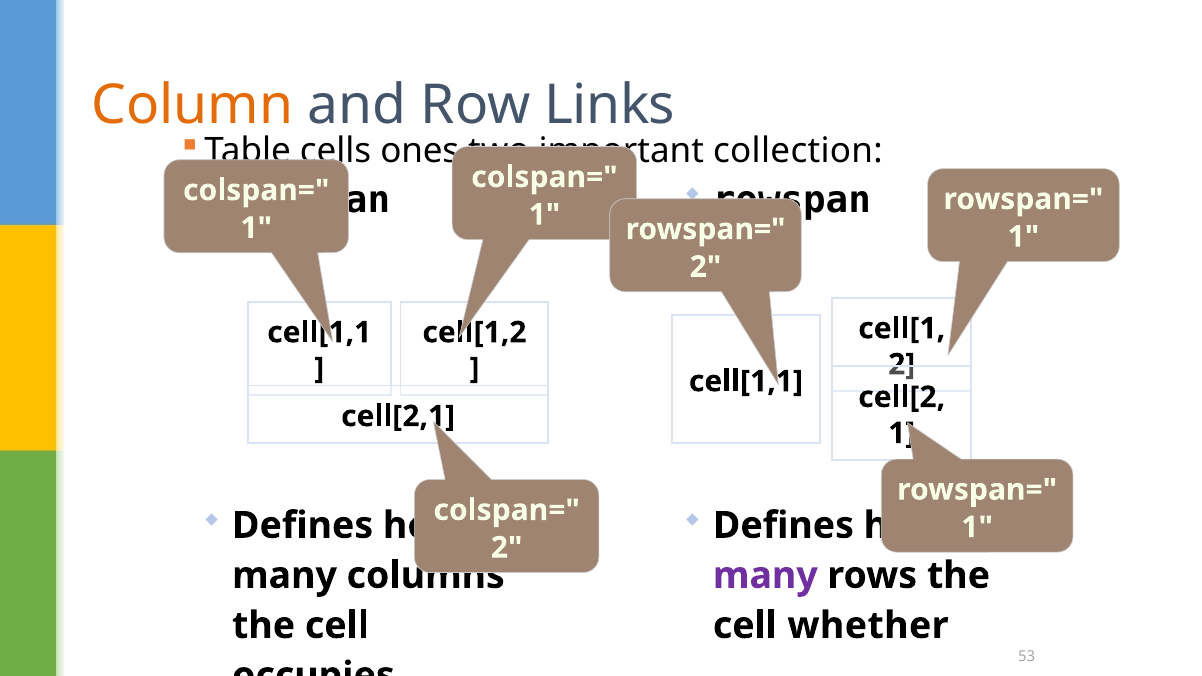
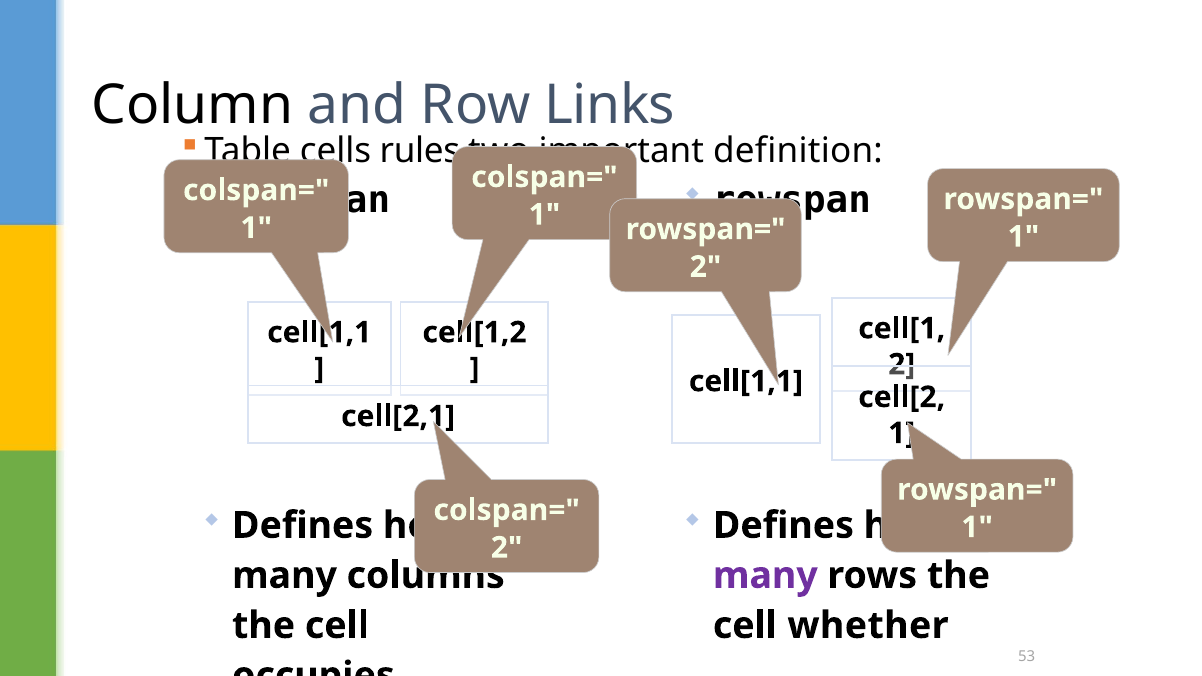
Column colour: orange -> black
ones: ones -> rules
collection: collection -> definition
